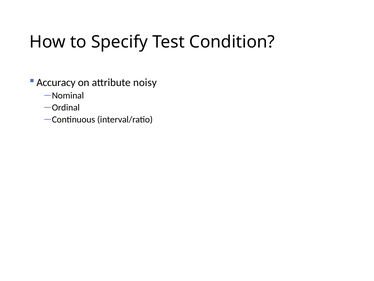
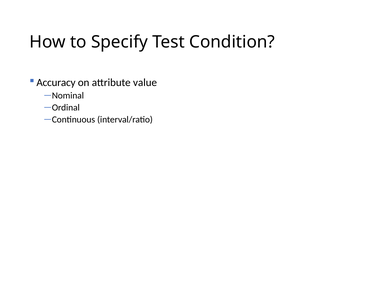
noisy: noisy -> value
